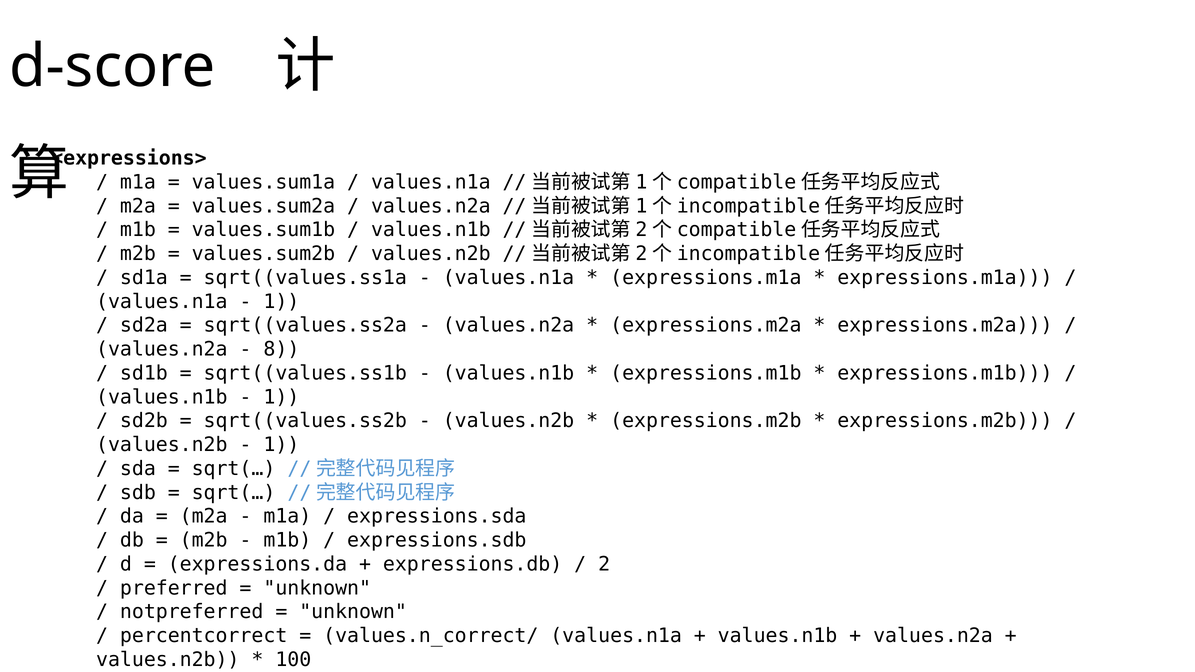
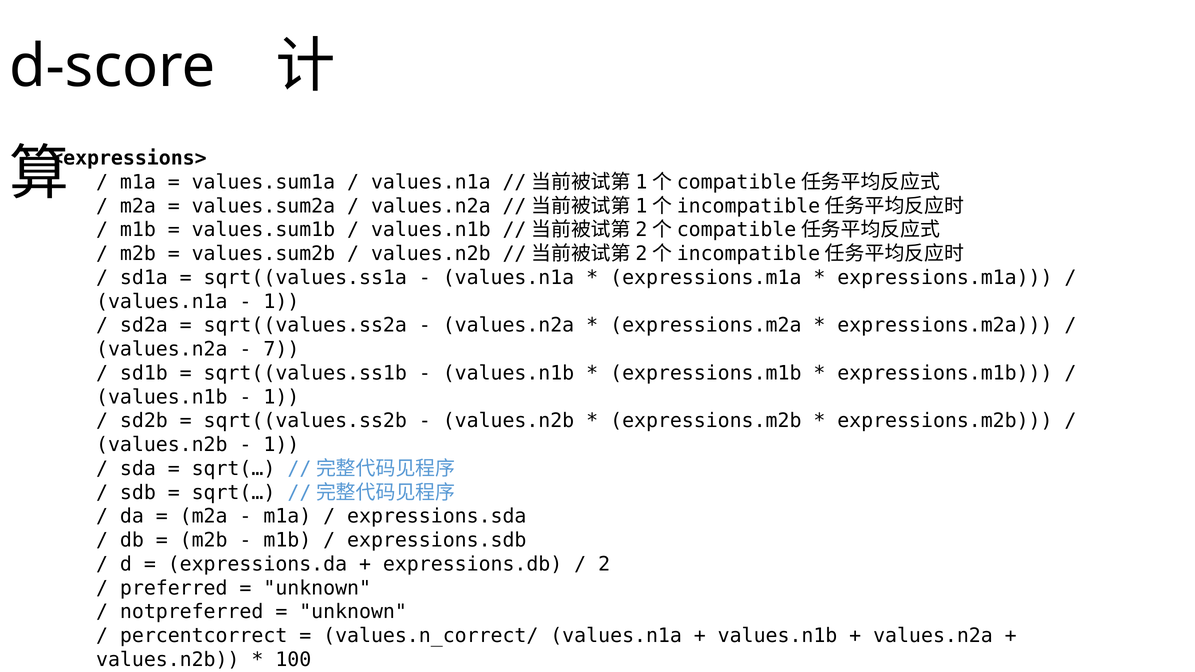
8: 8 -> 7
